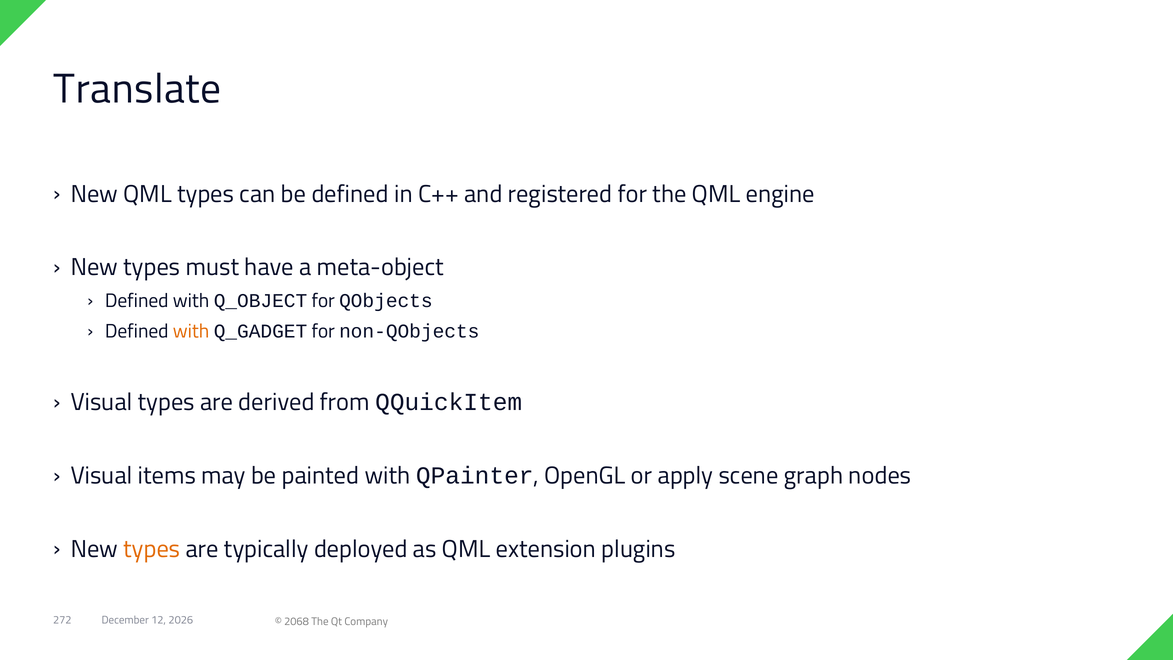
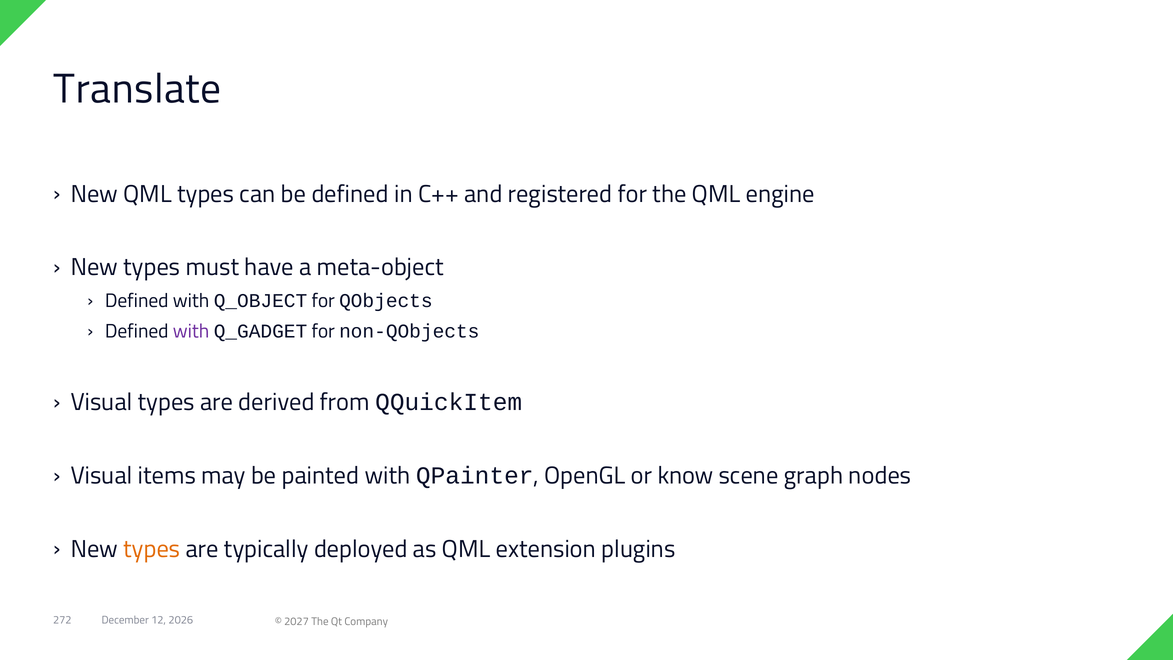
with at (191, 332) colour: orange -> purple
apply: apply -> know
2068: 2068 -> 2027
